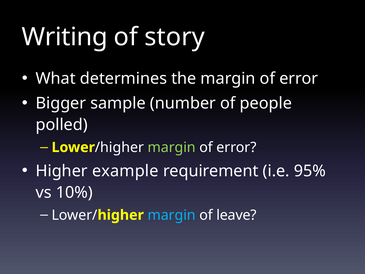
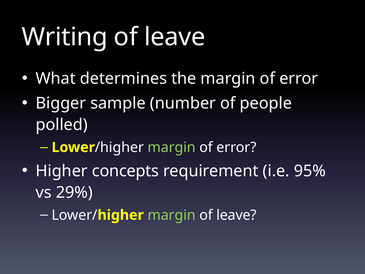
story at (175, 37): story -> leave
example: example -> concepts
10%: 10% -> 29%
margin at (172, 215) colour: light blue -> light green
